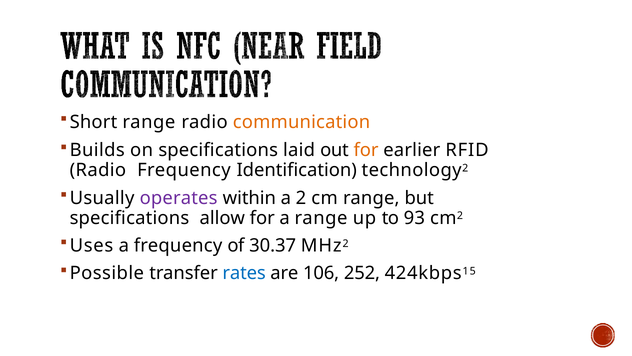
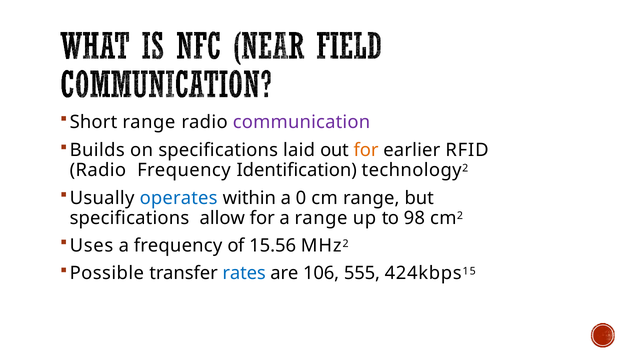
communication colour: orange -> purple
operates colour: purple -> blue
2: 2 -> 0
93: 93 -> 98
30.37: 30.37 -> 15.56
252: 252 -> 555
